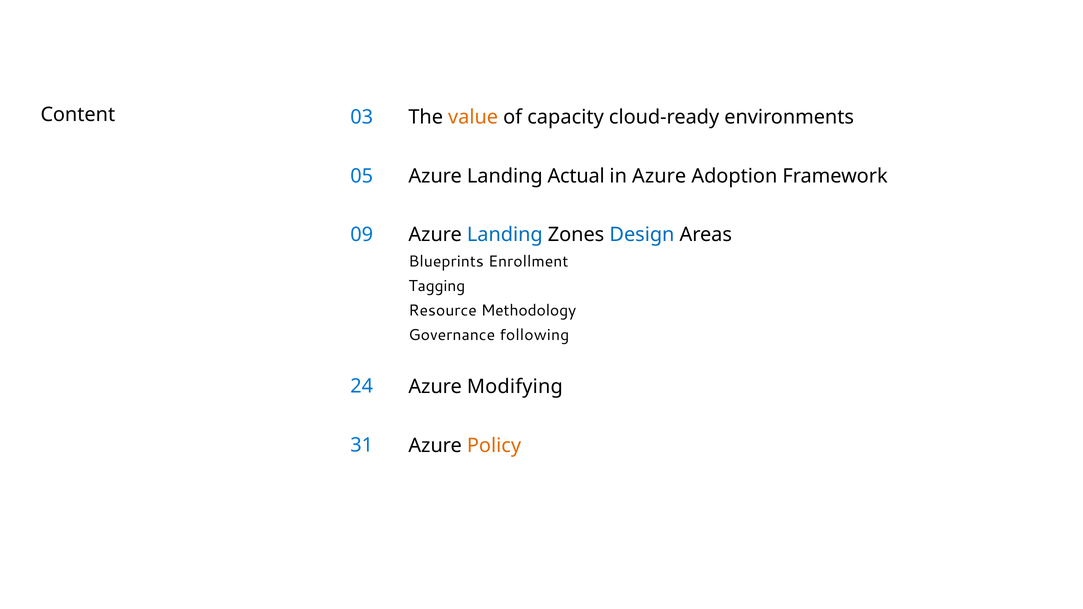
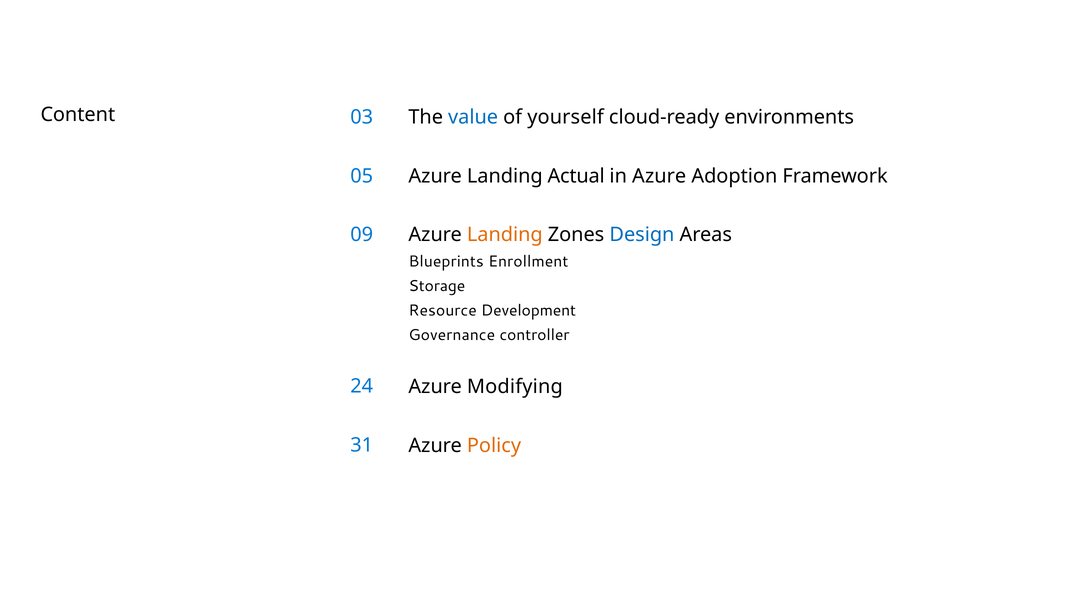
value colour: orange -> blue
capacity: capacity -> yourself
Landing at (505, 235) colour: blue -> orange
Tagging: Tagging -> Storage
Methodology: Methodology -> Development
following: following -> controller
